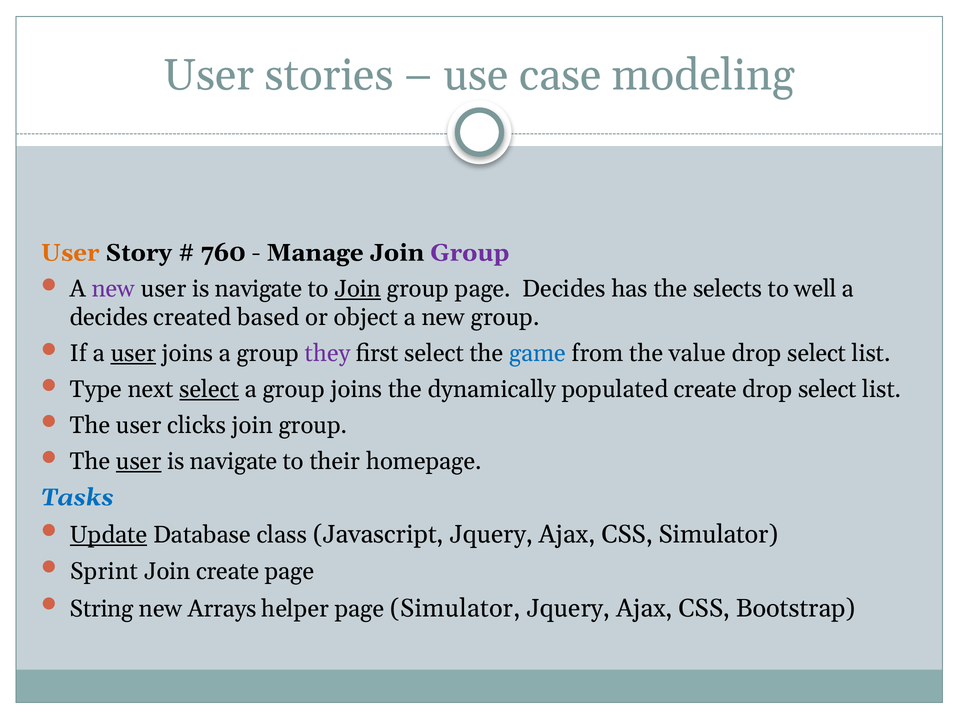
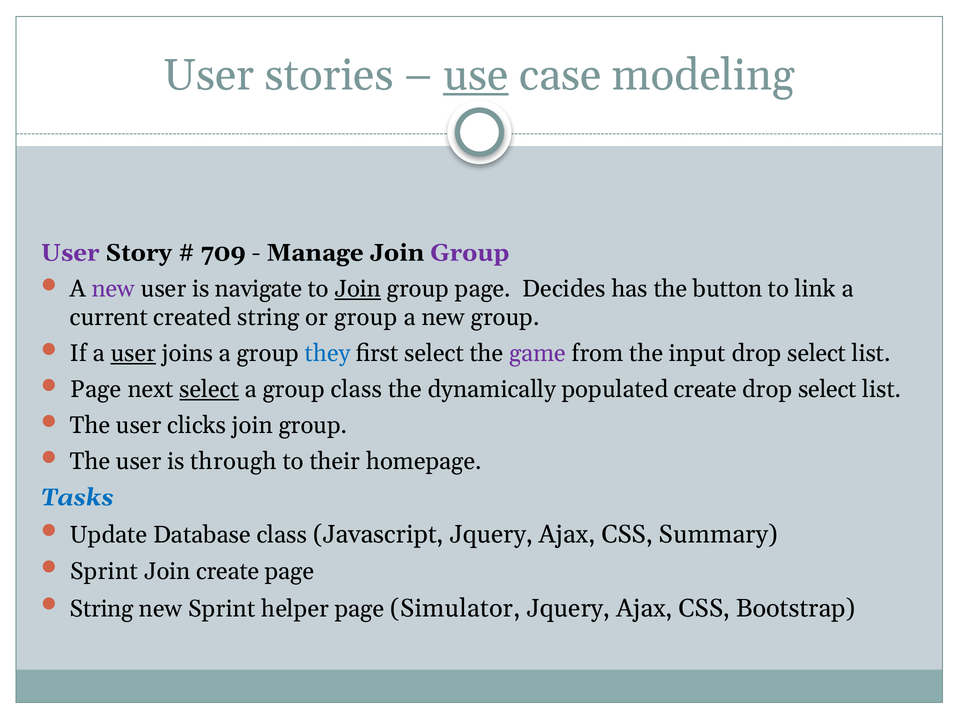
use underline: none -> present
User at (70, 253) colour: orange -> purple
760: 760 -> 709
selects: selects -> button
well: well -> link
decides at (109, 318): decides -> current
created based: based -> string
or object: object -> group
they colour: purple -> blue
game colour: blue -> purple
value: value -> input
Type at (96, 390): Type -> Page
group joins: joins -> class
user at (139, 462) underline: present -> none
navigate at (234, 462): navigate -> through
Update underline: present -> none
CSS Simulator: Simulator -> Summary
new Arrays: Arrays -> Sprint
